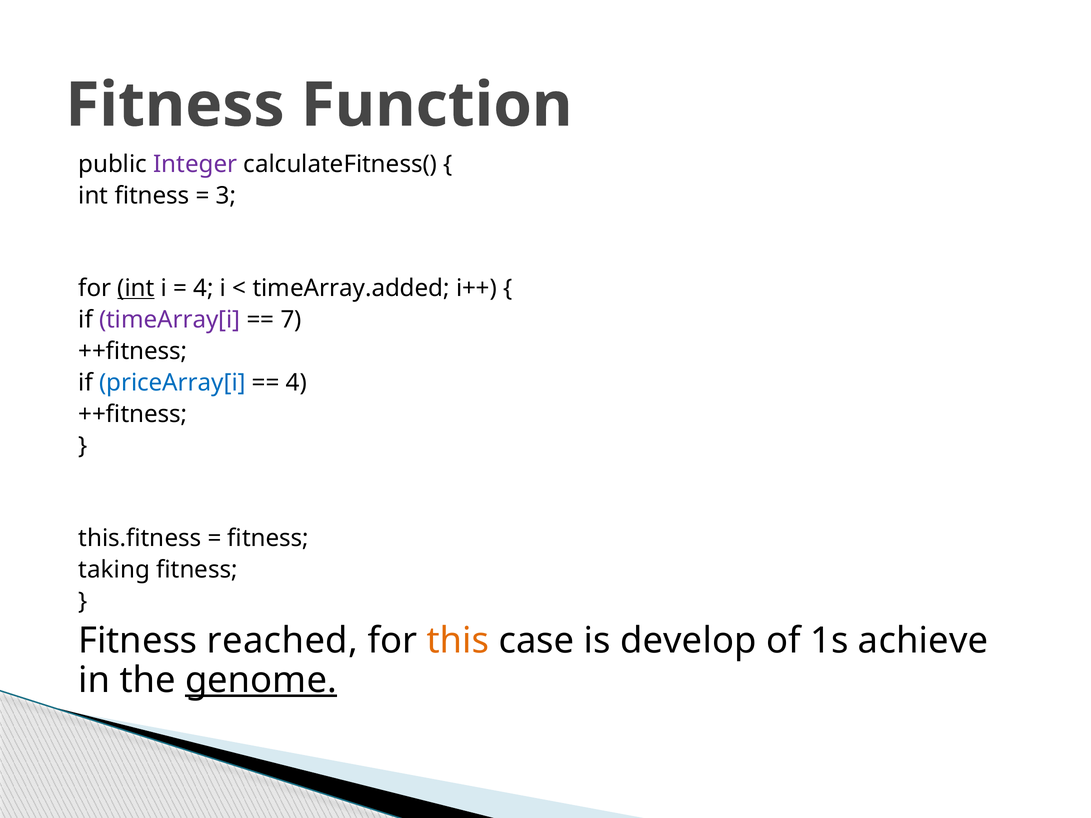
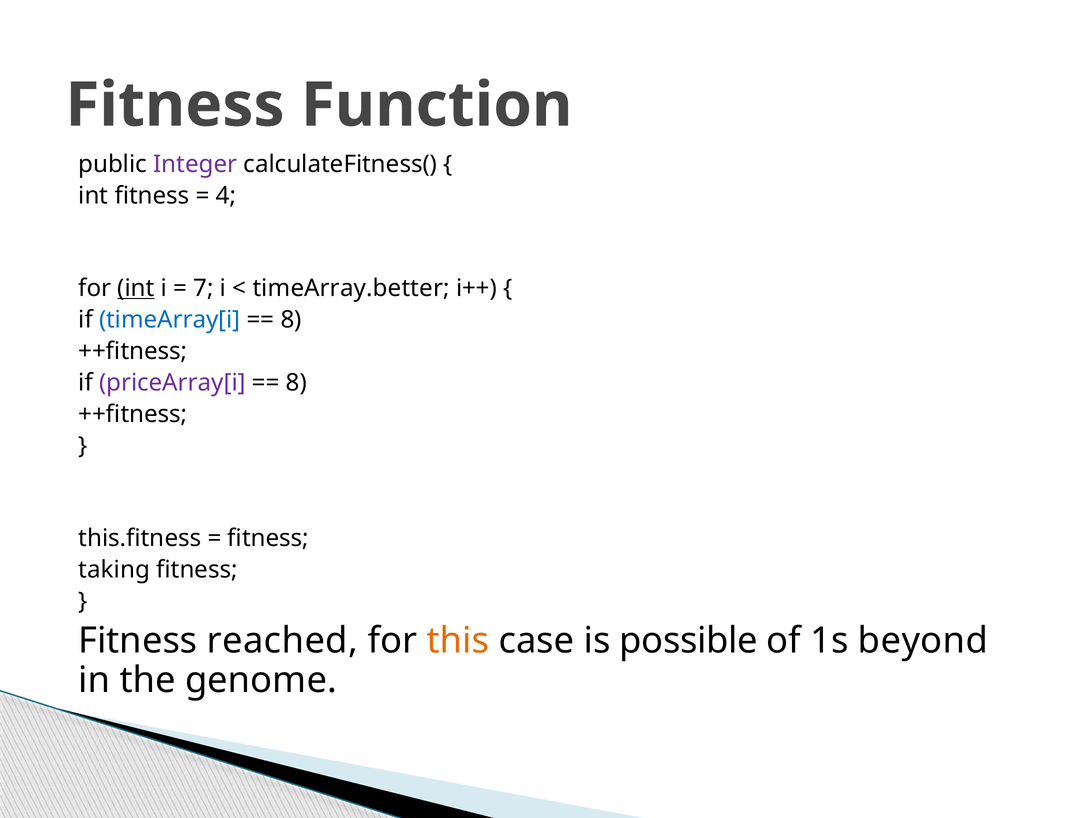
3: 3 -> 4
4 at (204, 288): 4 -> 7
timeArray.added: timeArray.added -> timeArray.better
timeArray[i colour: purple -> blue
7 at (291, 320): 7 -> 8
priceArray[i colour: blue -> purple
4 at (296, 383): 4 -> 8
develop: develop -> possible
achieve: achieve -> beyond
genome underline: present -> none
